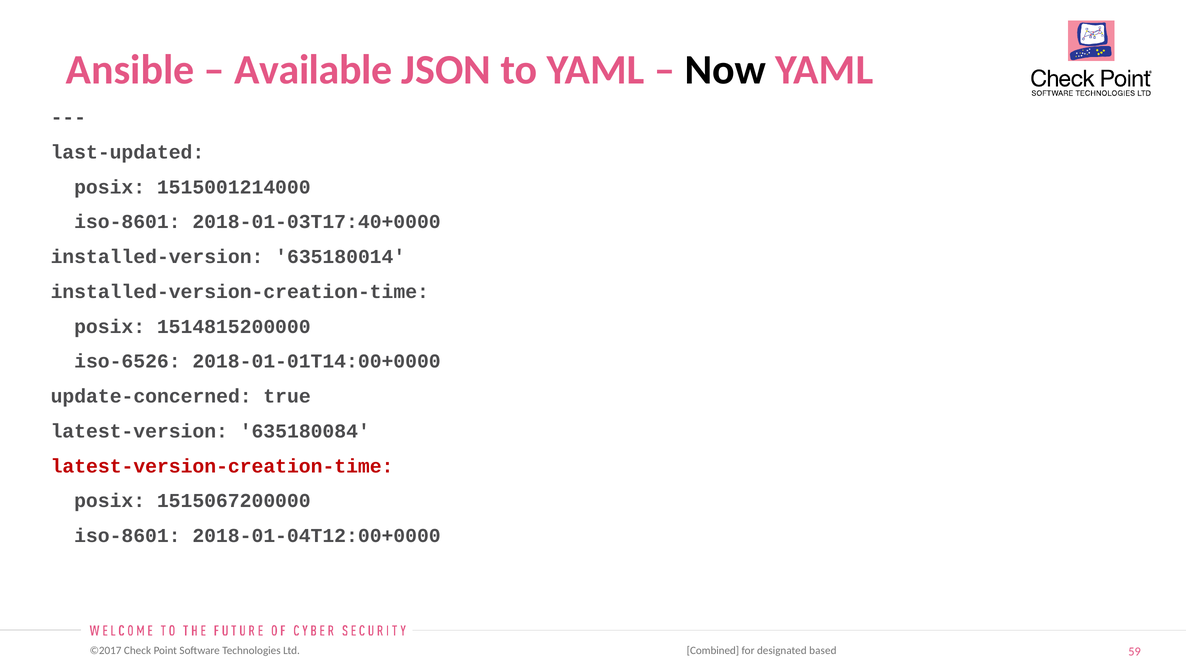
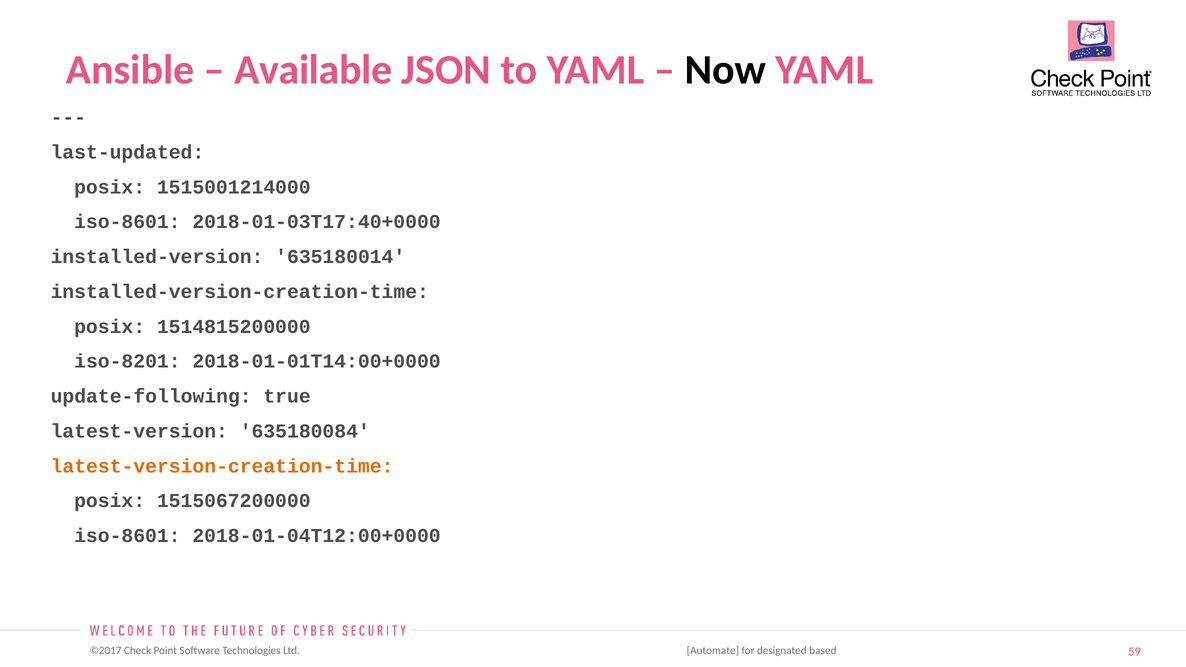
iso-6526: iso-6526 -> iso-8201
update-concerned: update-concerned -> update-following
latest-version-creation-time colour: red -> orange
Combined: Combined -> Automate
